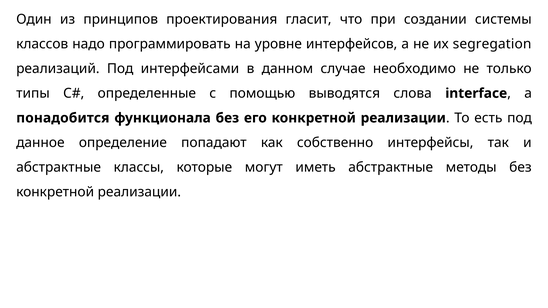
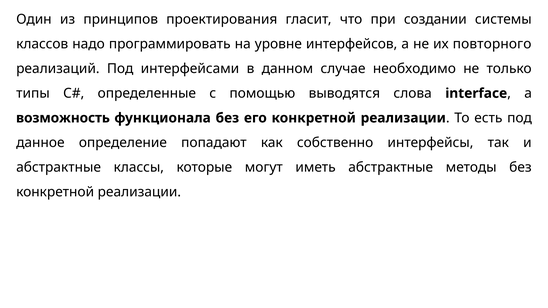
segregation: segregation -> повторного
понадобится: понадобится -> возможность
